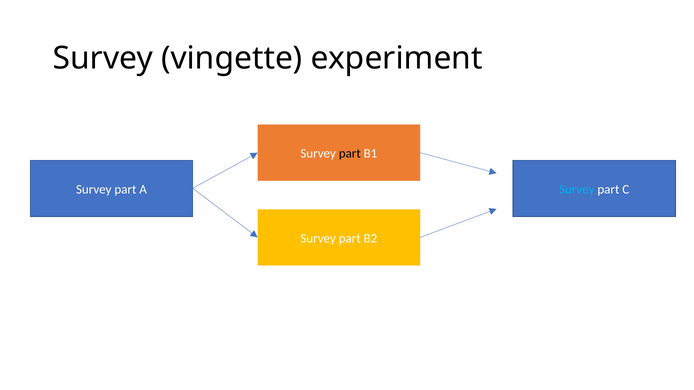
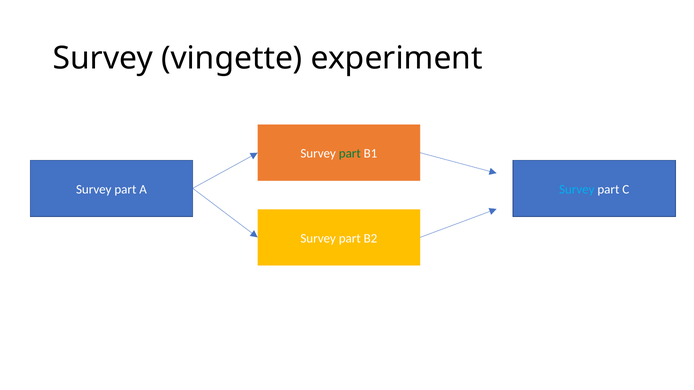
part at (350, 154) colour: black -> green
